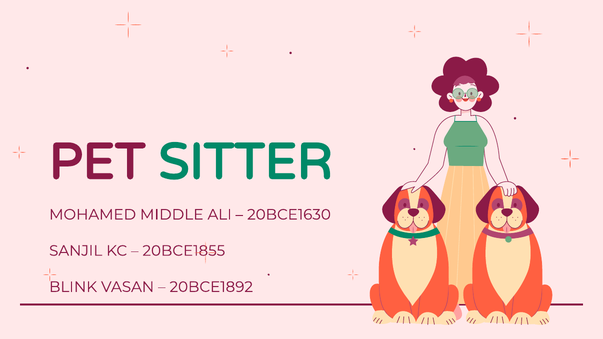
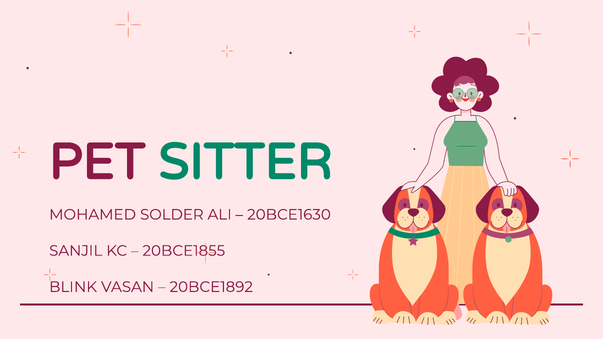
MIDDLE: MIDDLE -> SOLDER
